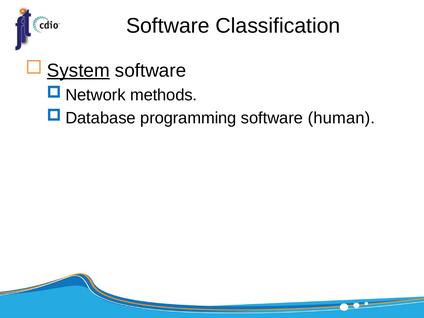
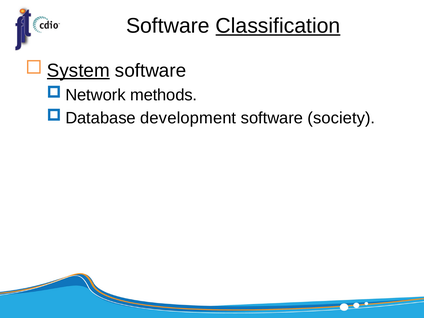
Classification underline: none -> present
programming: programming -> development
human: human -> society
